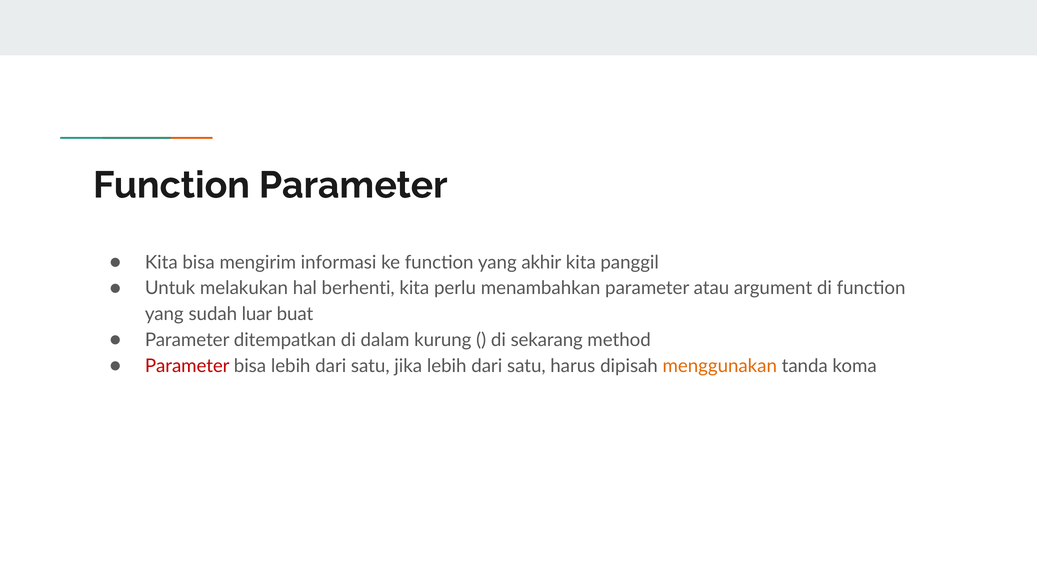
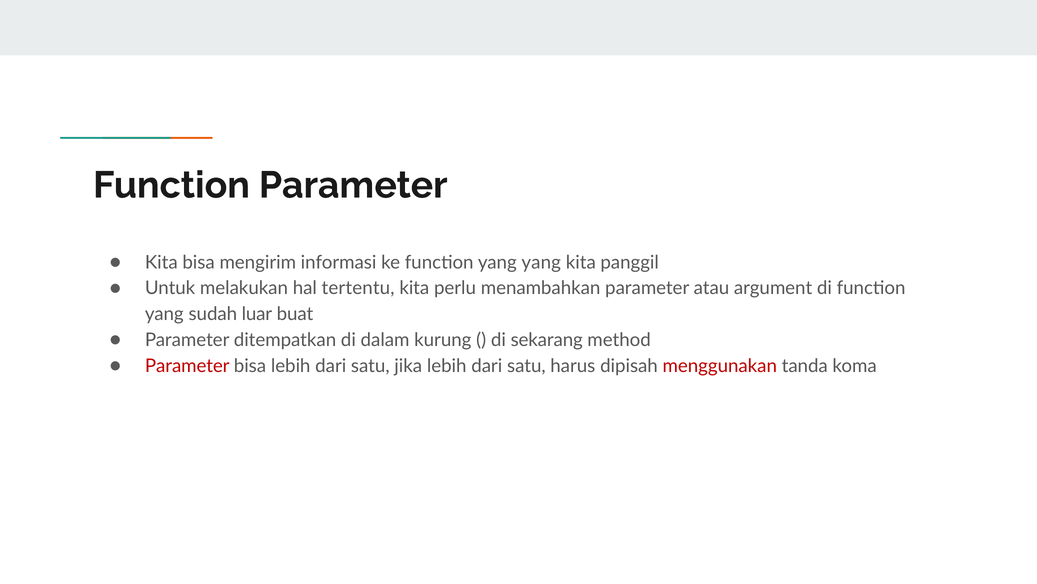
yang akhir: akhir -> yang
berhenti: berhenti -> tertentu
menggunakan colour: orange -> red
